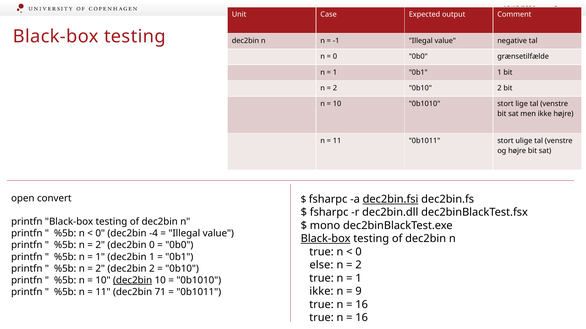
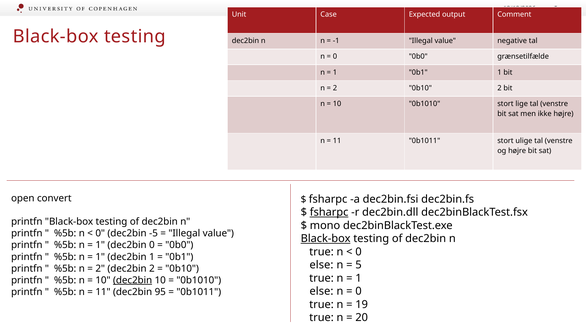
dec2bin.fsi underline: present -> none
fsharpc at (329, 213) underline: none -> present
-4: -4 -> -5
2 at (100, 246): 2 -> 1
2 at (358, 265): 2 -> 5
ikke at (321, 292): ikke -> else
9 at (358, 292): 9 -> 0
71: 71 -> 95
16 at (362, 305): 16 -> 19
16 at (362, 318): 16 -> 20
